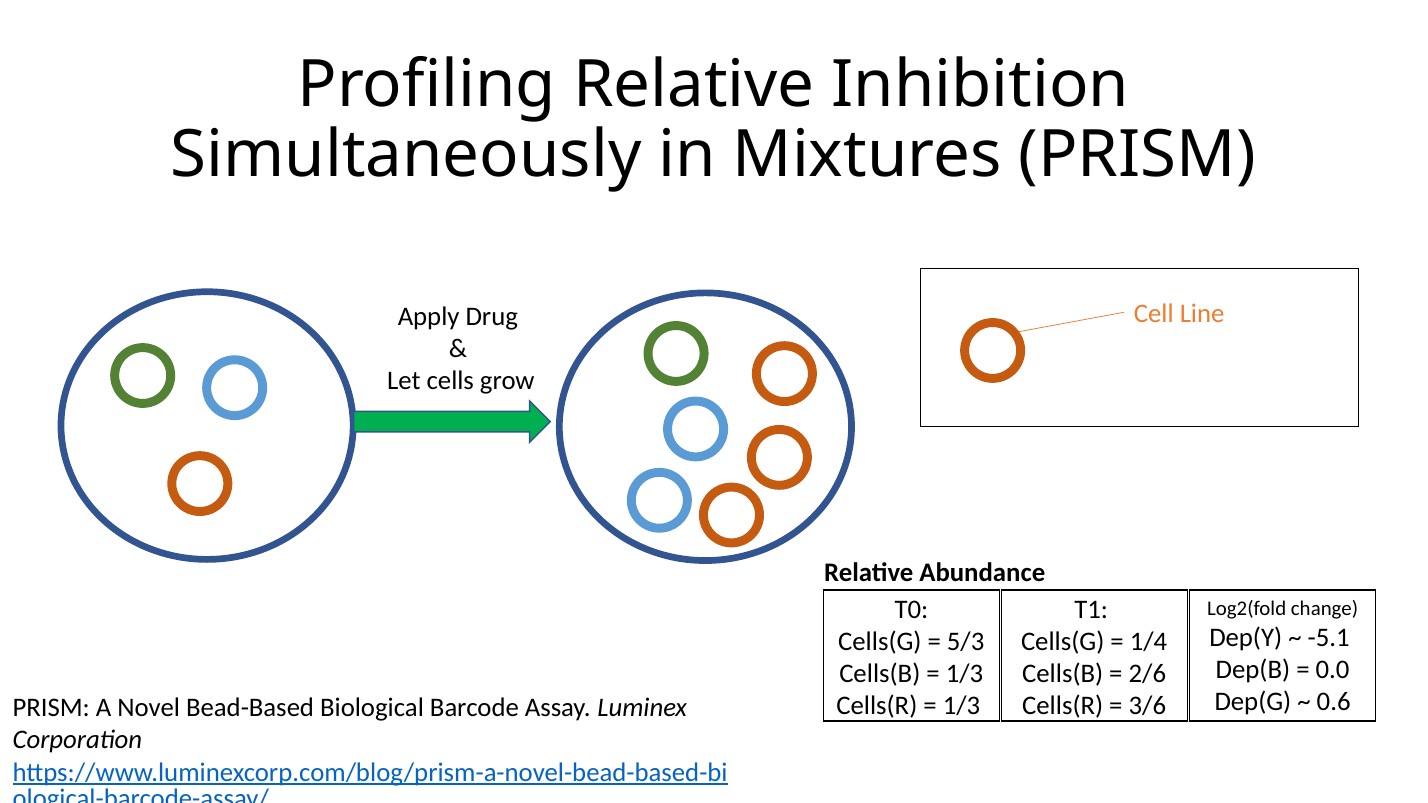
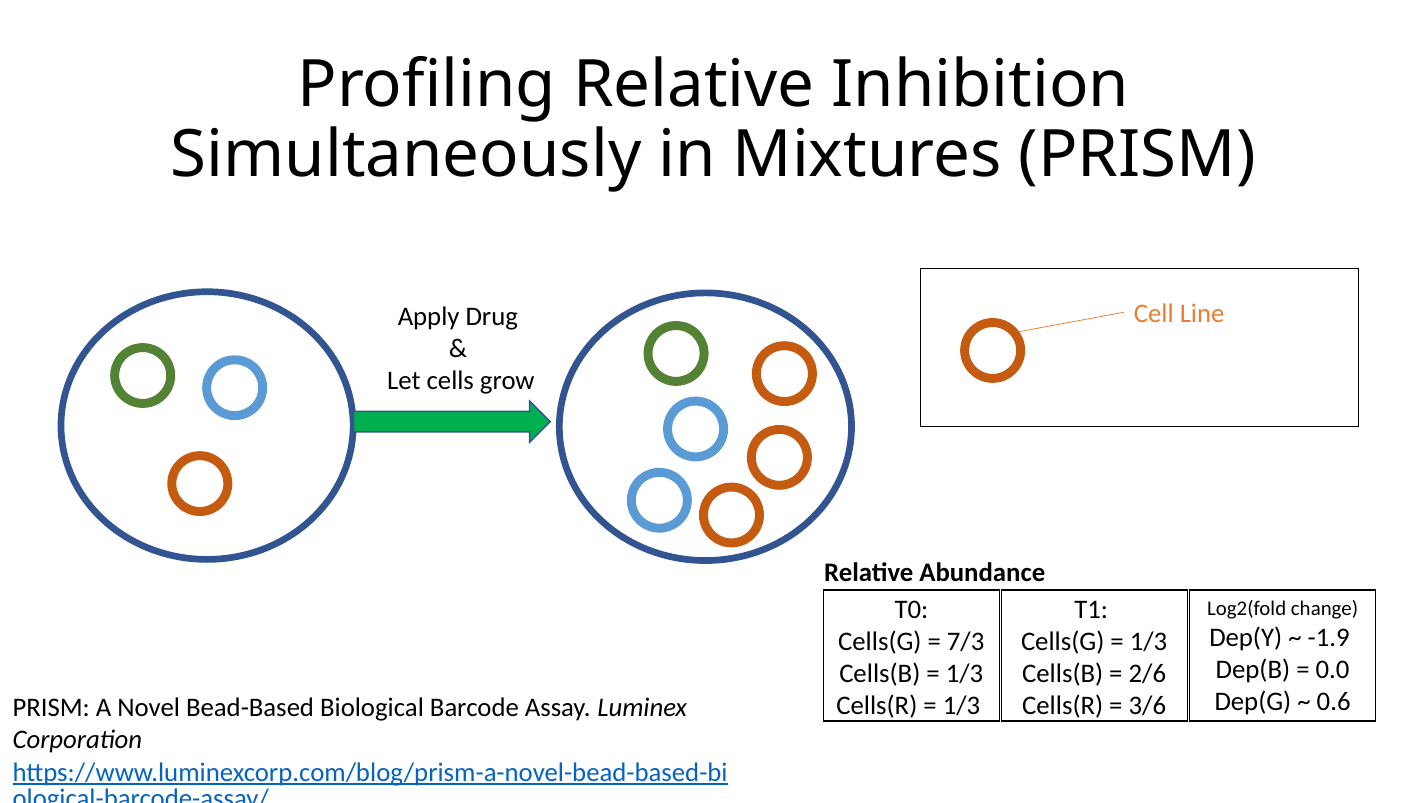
-5.1: -5.1 -> -1.9
5/3: 5/3 -> 7/3
1/4 at (1148, 642): 1/4 -> 1/3
